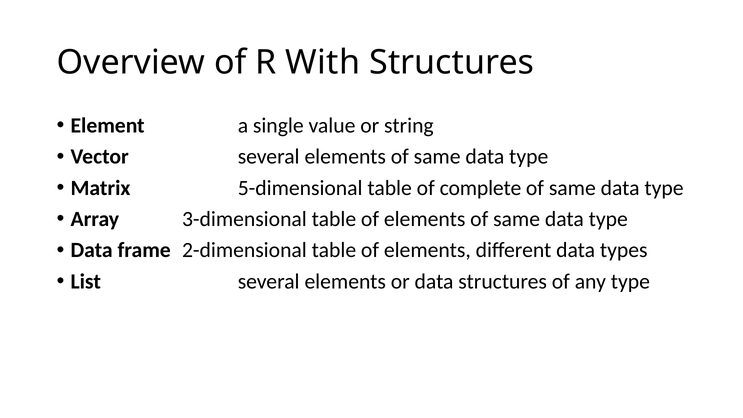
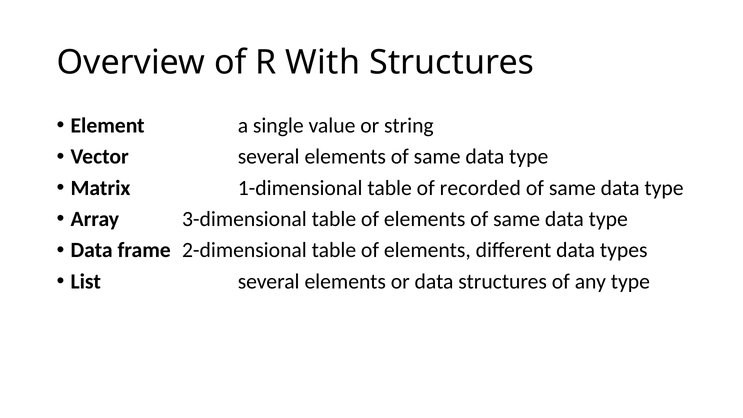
5-dimensional: 5-dimensional -> 1-dimensional
complete: complete -> recorded
